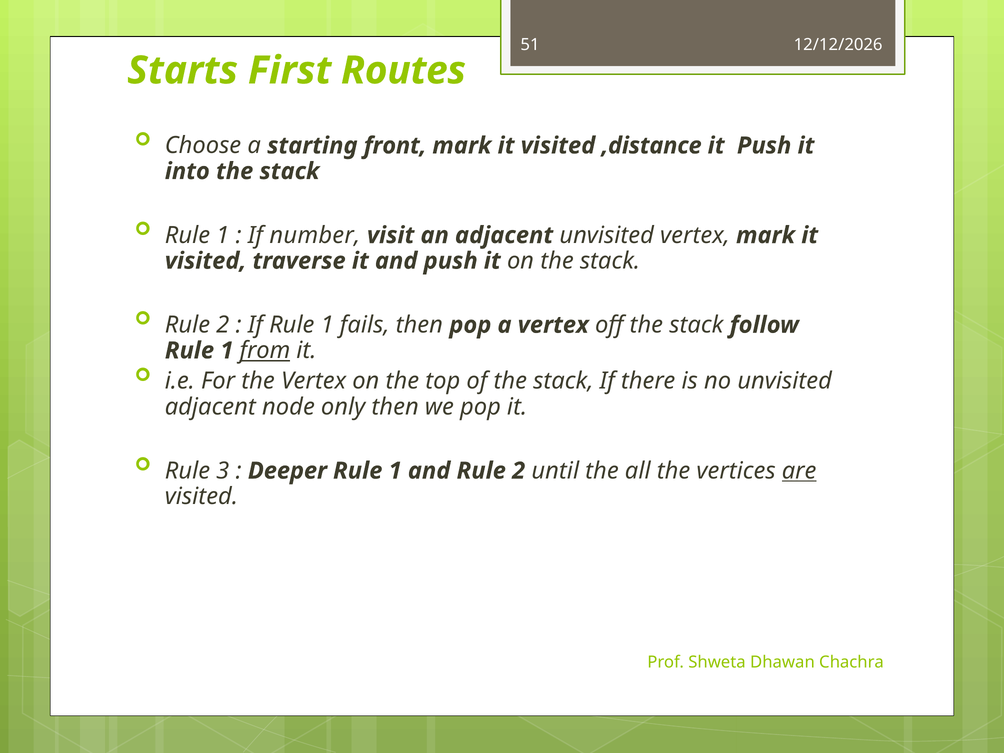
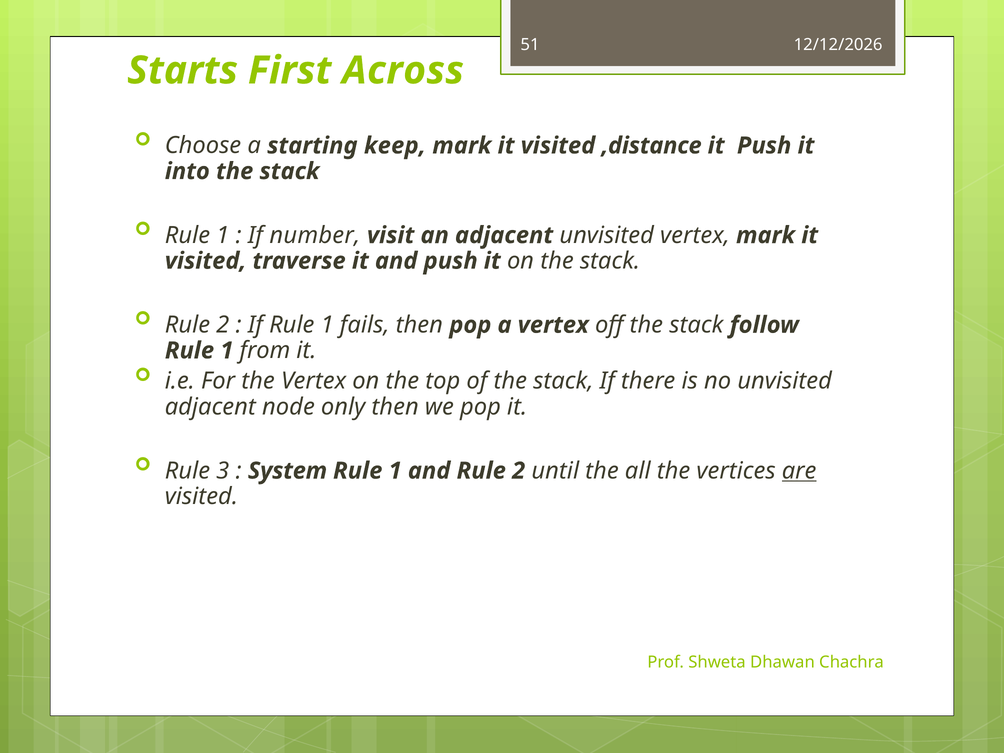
Routes: Routes -> Across
front: front -> keep
from underline: present -> none
Deeper: Deeper -> System
